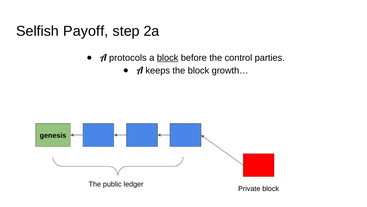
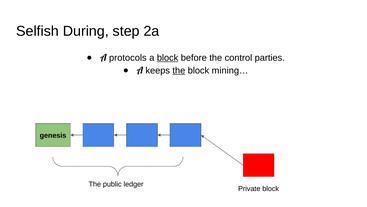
Payoff: Payoff -> During
the at (179, 70) underline: none -> present
growth…: growth… -> mining…
